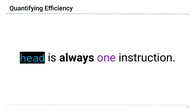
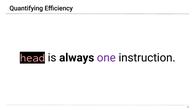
head colour: light blue -> pink
